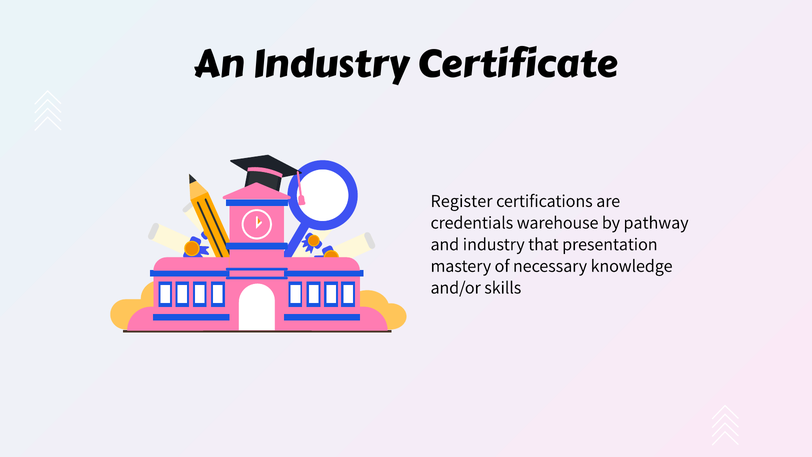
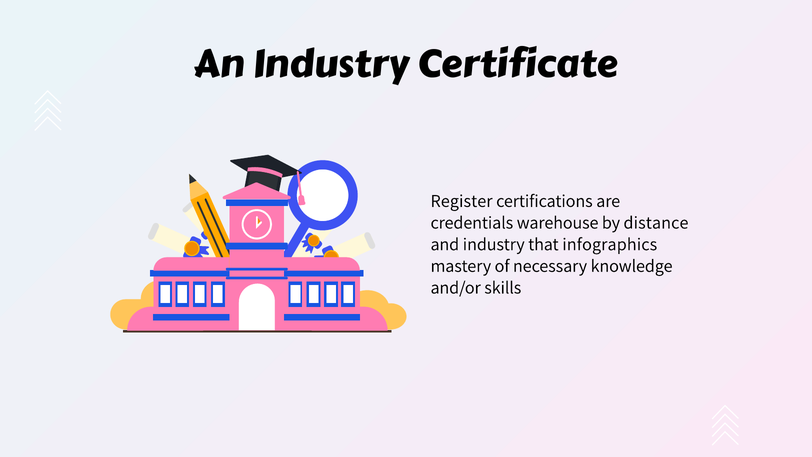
pathway: pathway -> distance
presentation: presentation -> infographics
